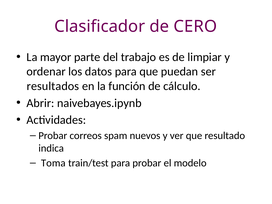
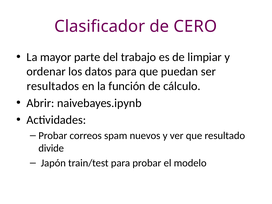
indica: indica -> divide
Toma: Toma -> Japón
